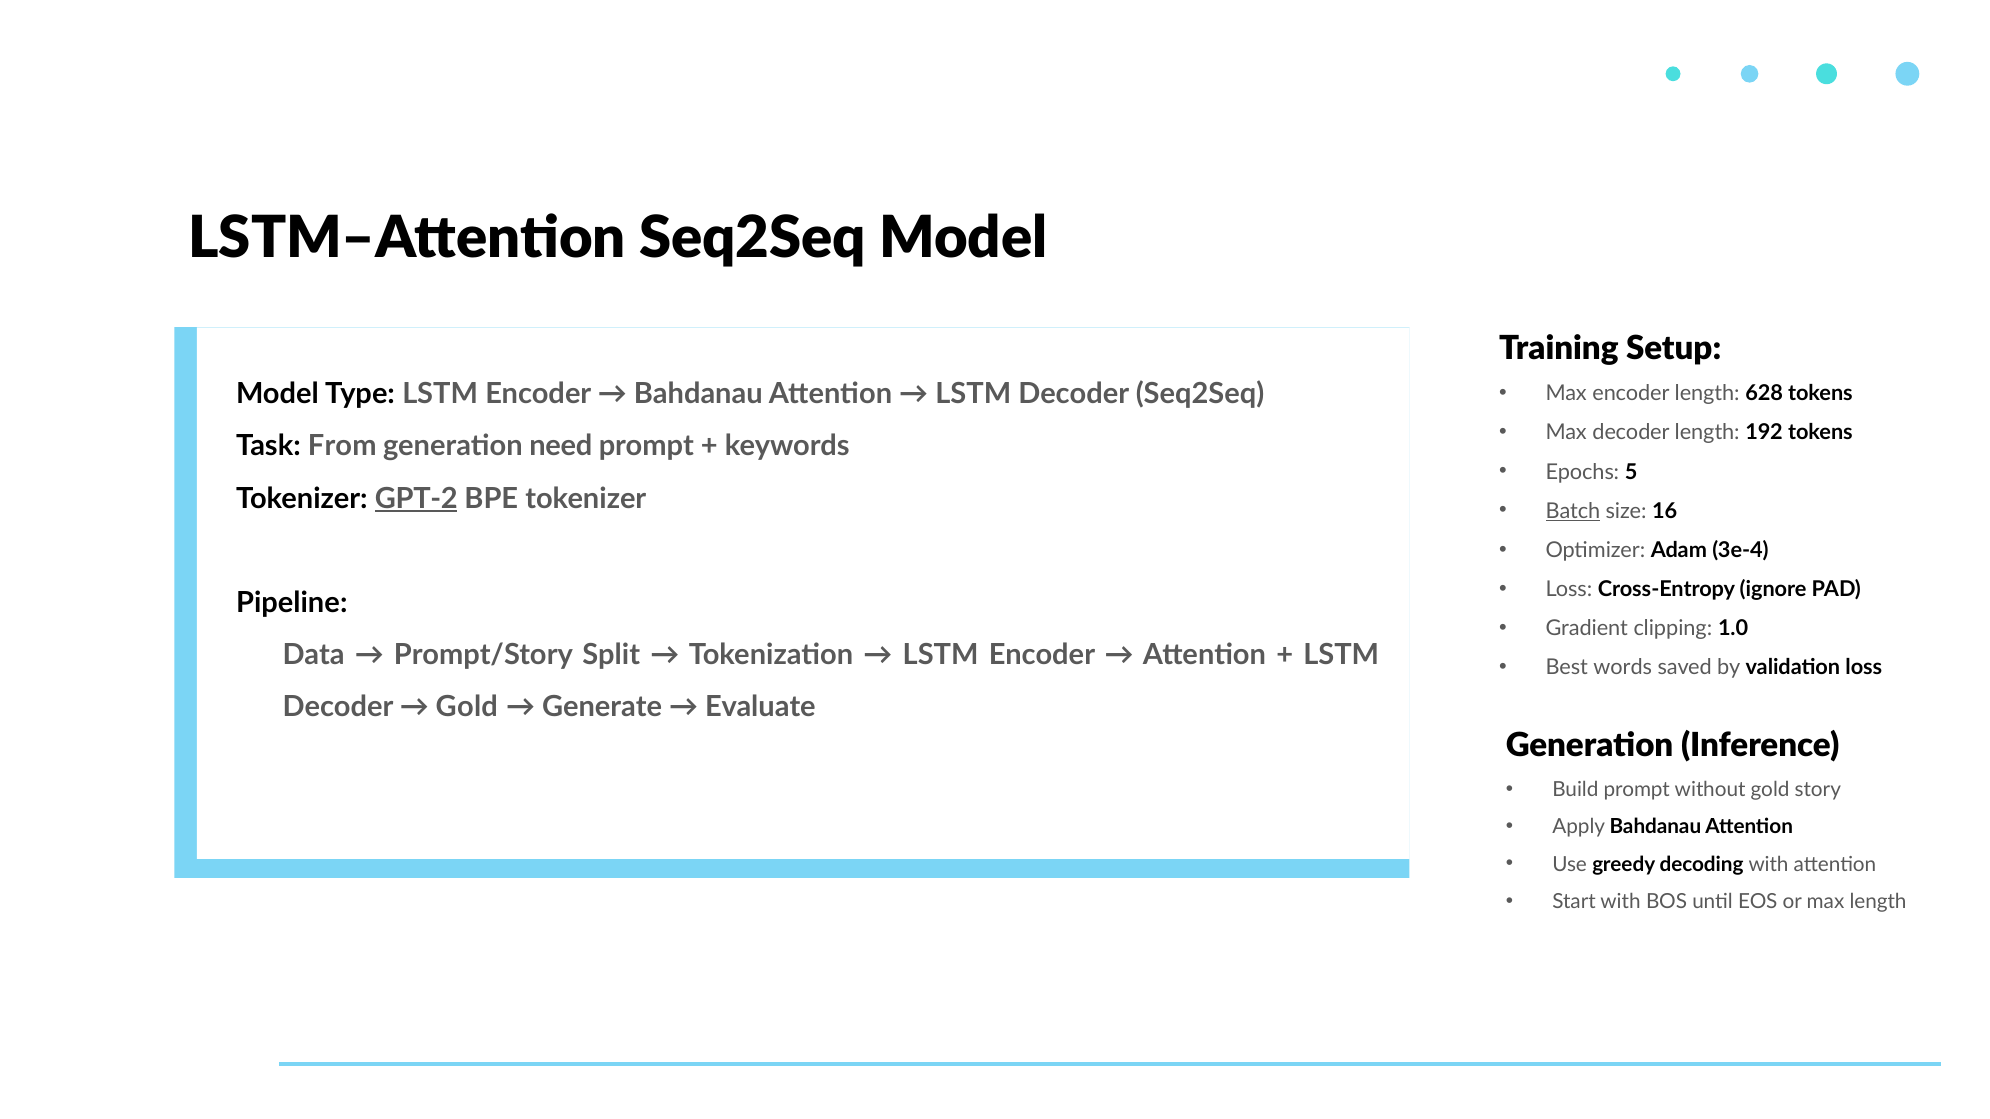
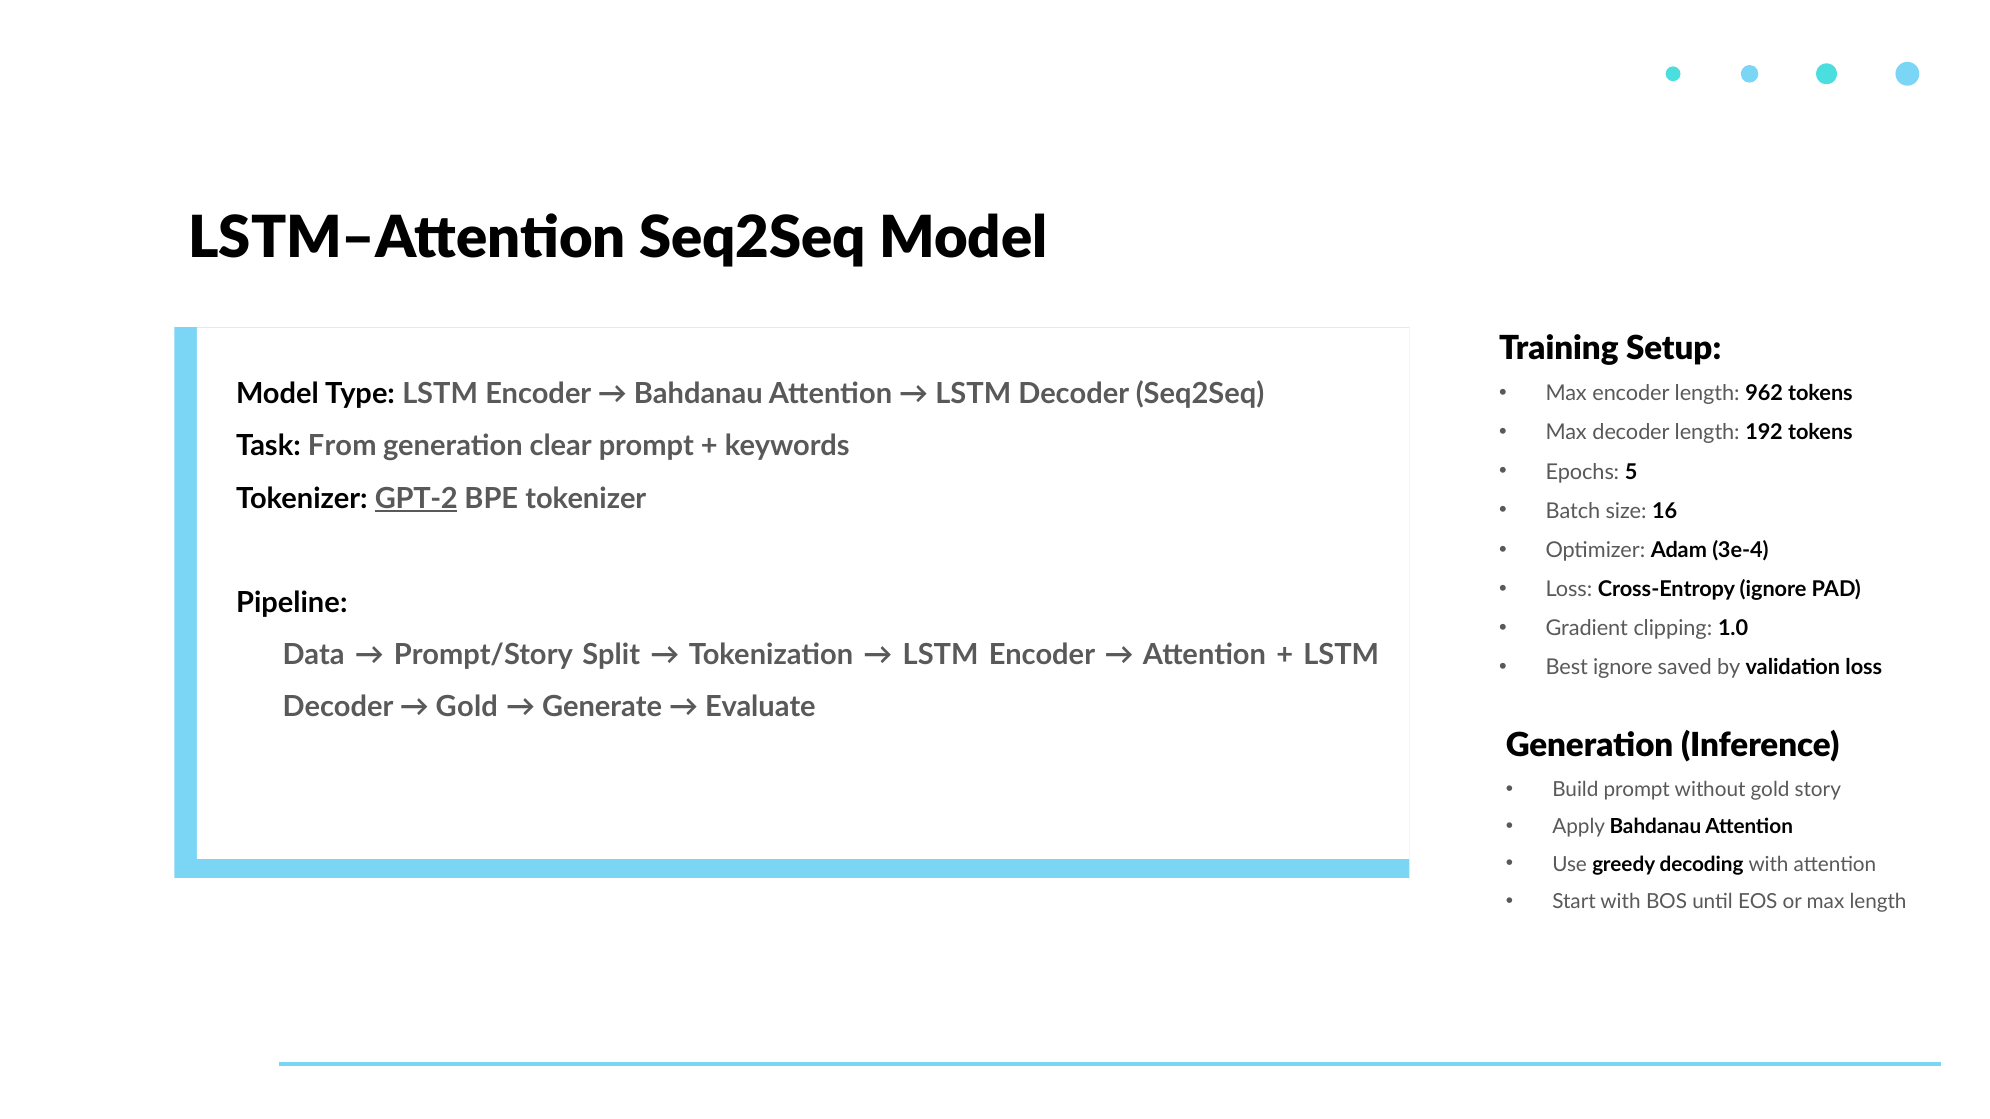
628: 628 -> 962
need: need -> clear
Batch underline: present -> none
Best words: words -> ignore
